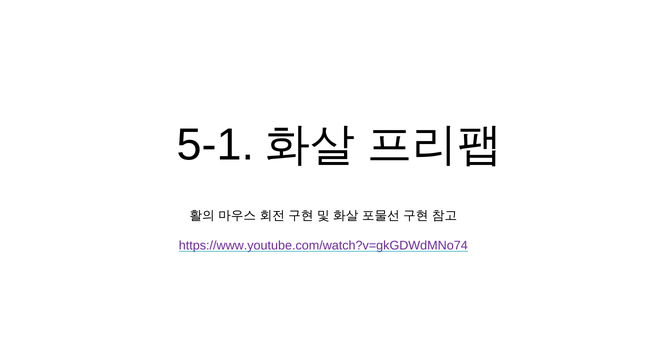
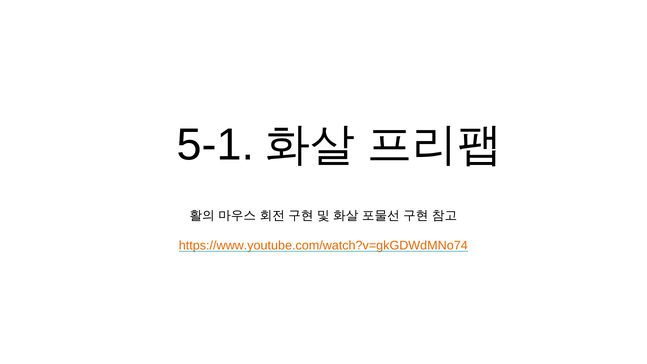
https://www.youtube.com/watch?v=gkGDWdMNo74 colour: purple -> orange
